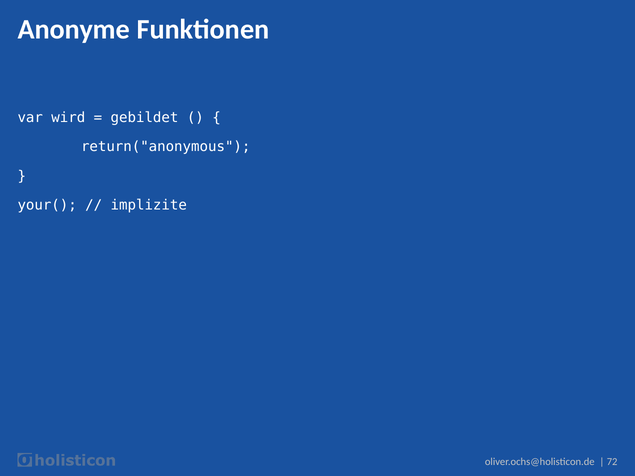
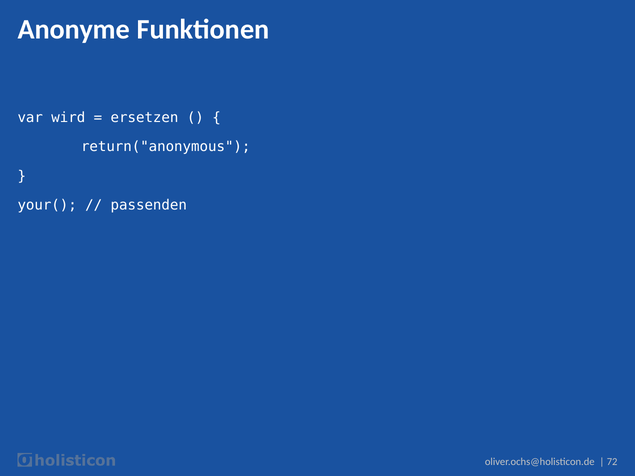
gebildet: gebildet -> ersetzen
implizite: implizite -> passenden
